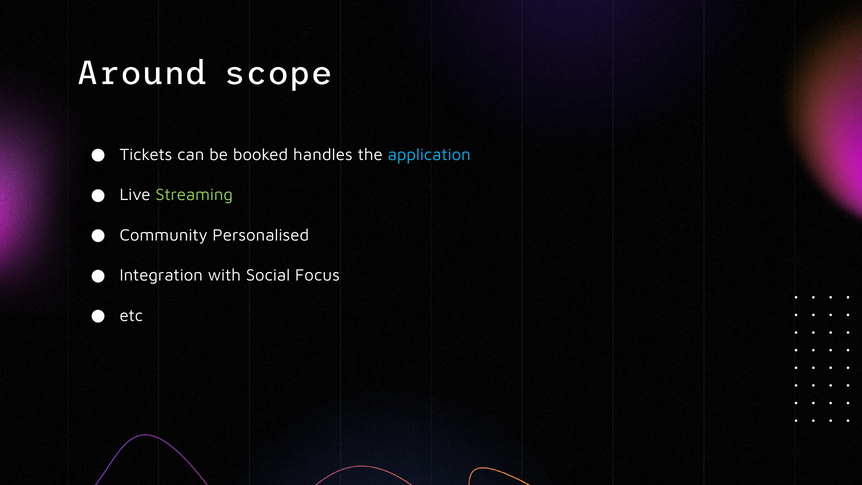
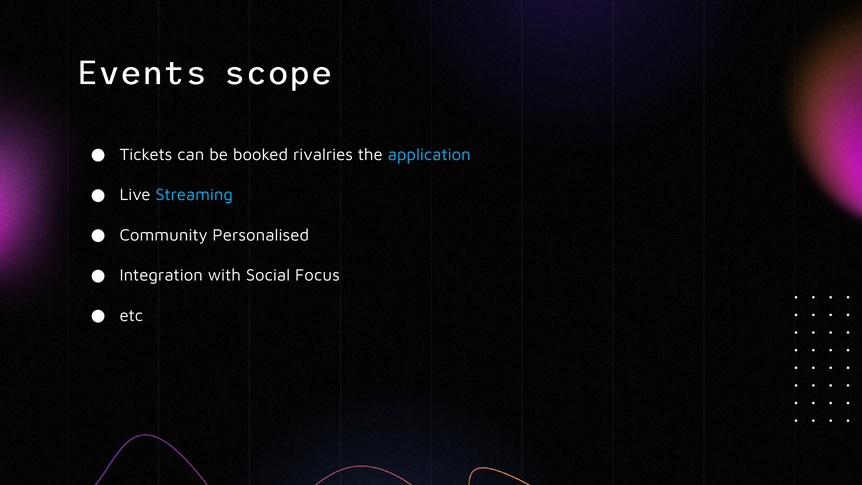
Around: Around -> Events
handles: handles -> rivalries
Streaming colour: light green -> light blue
